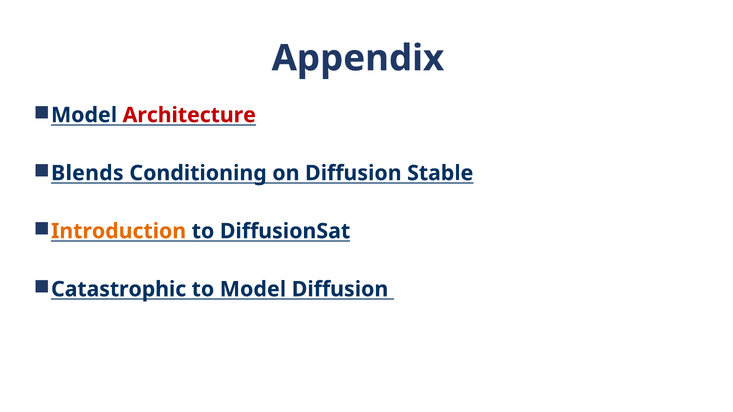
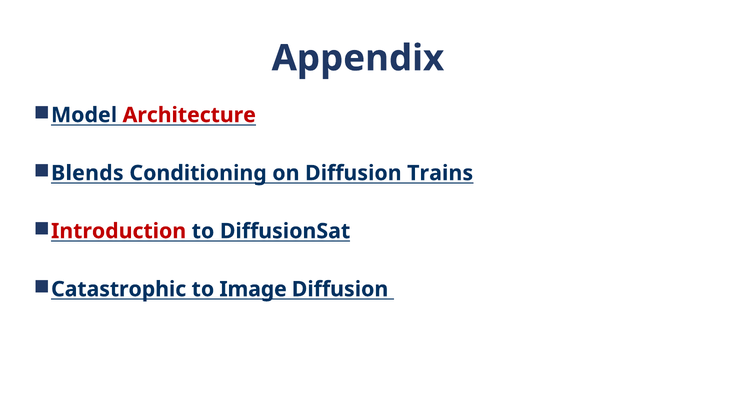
Stable: Stable -> Trains
Introduction colour: orange -> red
to Model: Model -> Image
